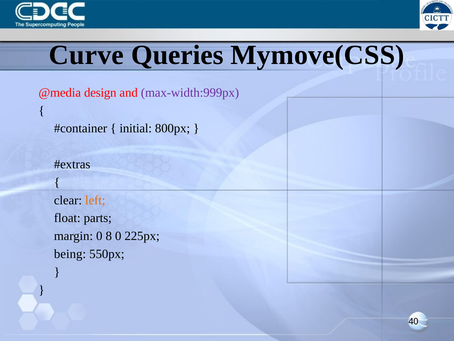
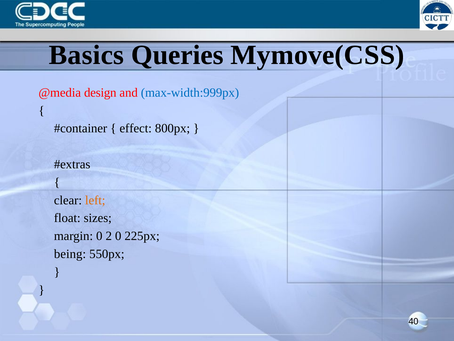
Curve: Curve -> Basics
max-width:999px colour: purple -> blue
initial: initial -> effect
parts: parts -> sizes
8: 8 -> 2
